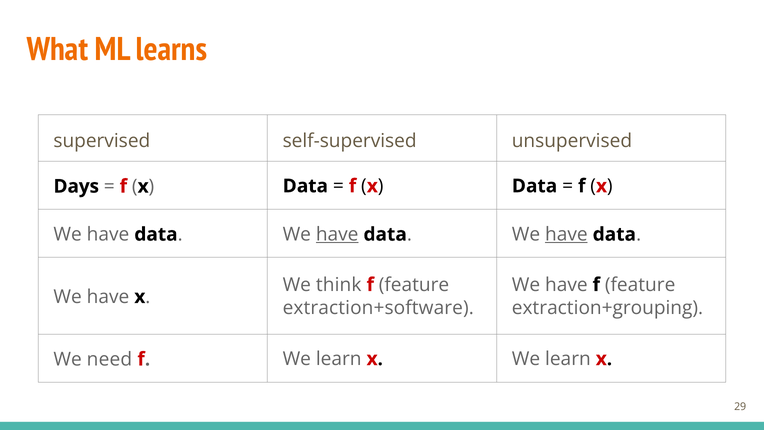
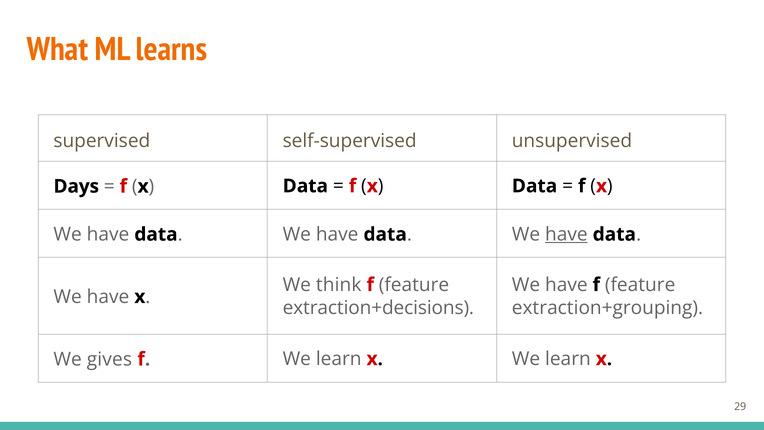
have at (337, 234) underline: present -> none
extraction+software: extraction+software -> extraction+decisions
need: need -> gives
